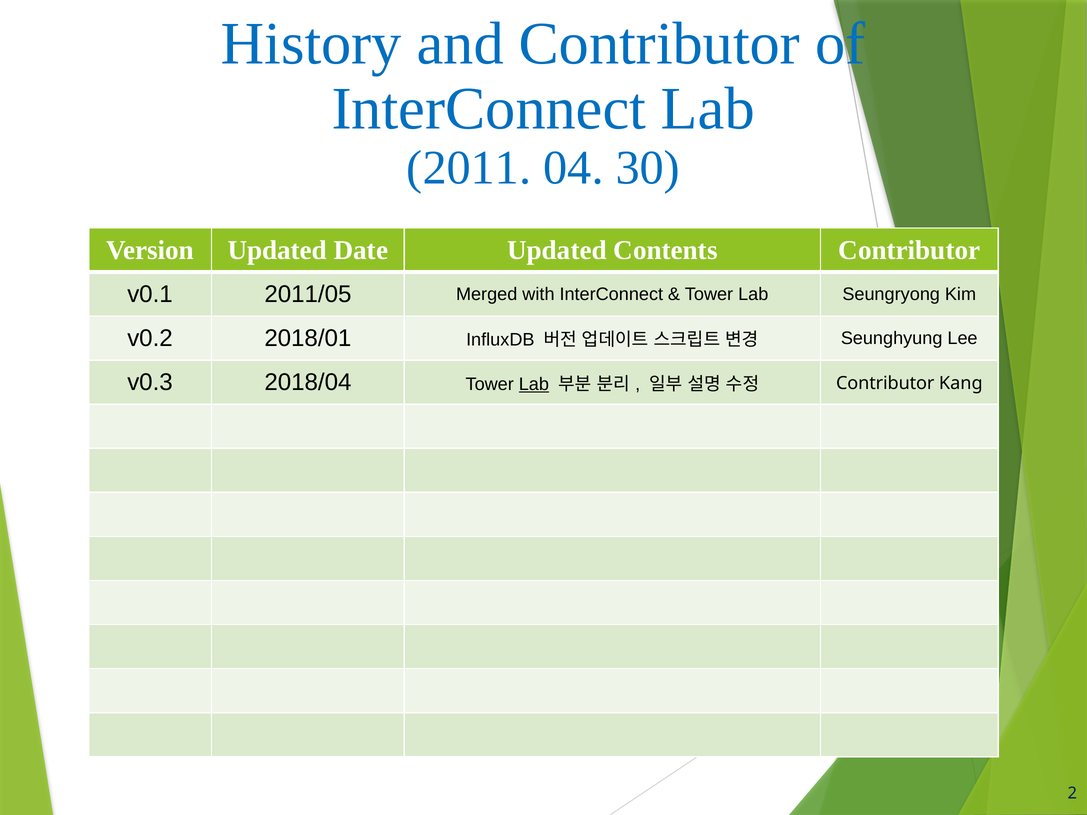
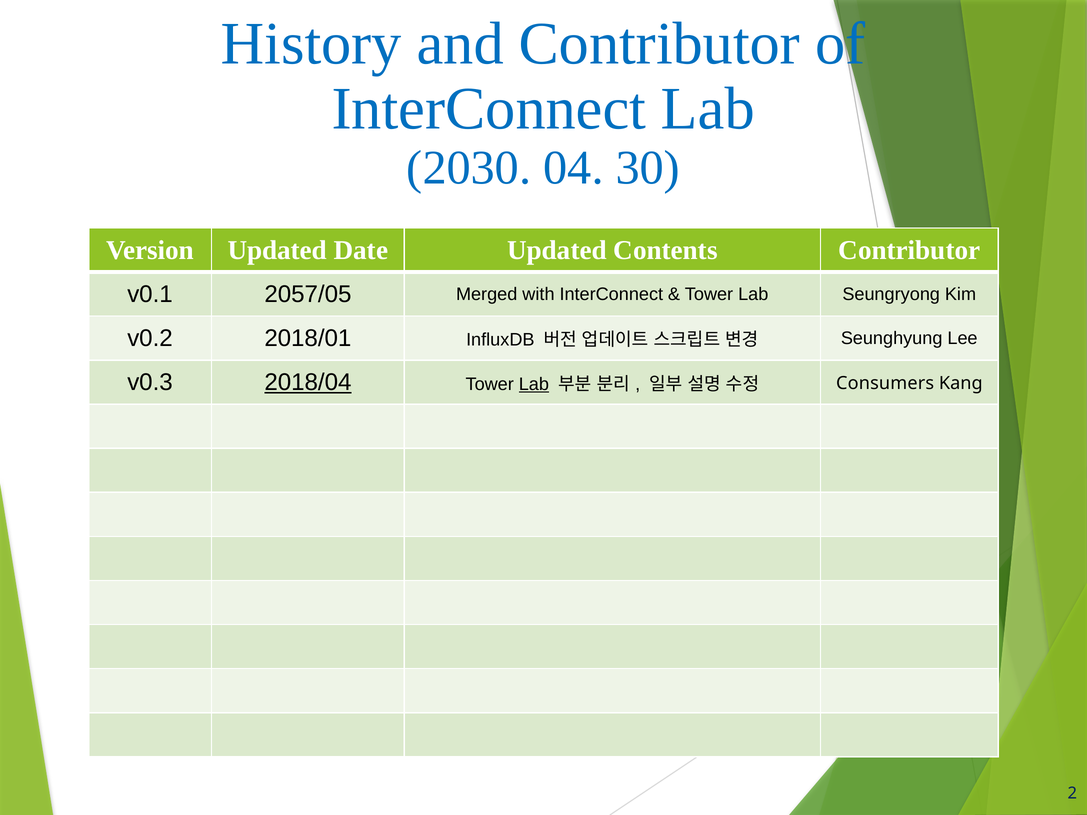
2011: 2011 -> 2030
2011/05: 2011/05 -> 2057/05
2018/04 underline: none -> present
Contributor at (885, 383): Contributor -> Consumers
